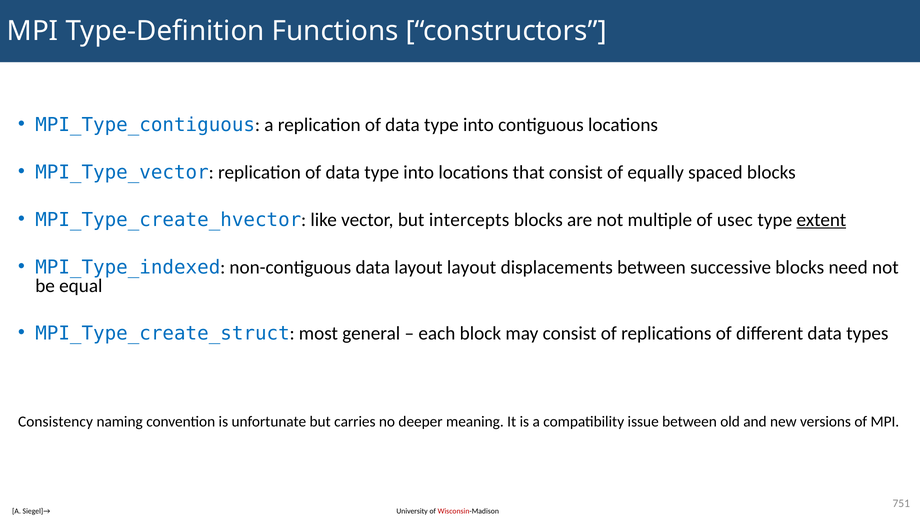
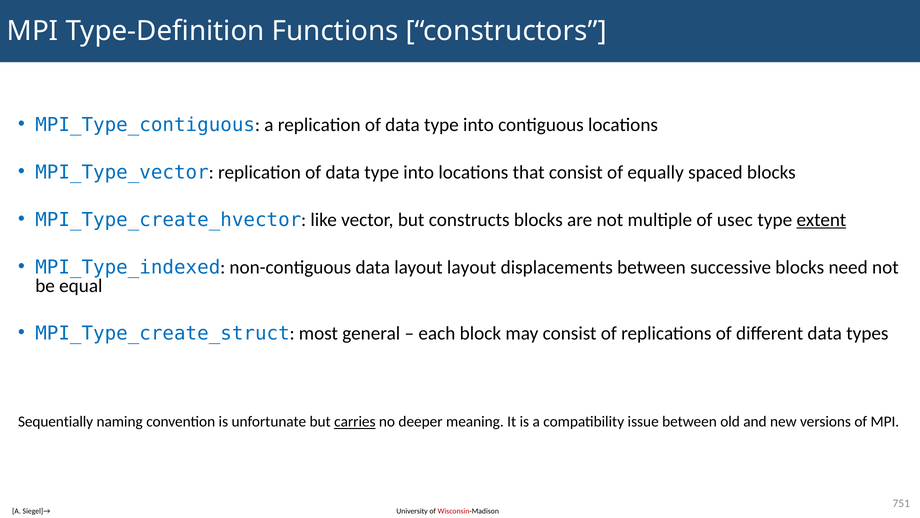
intercepts: intercepts -> constructs
Consistency: Consistency -> Sequentially
carries underline: none -> present
